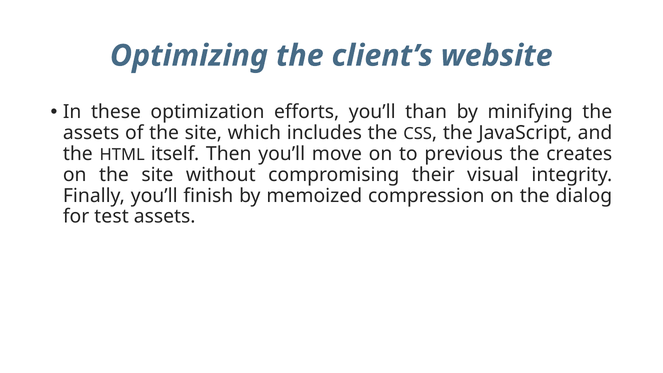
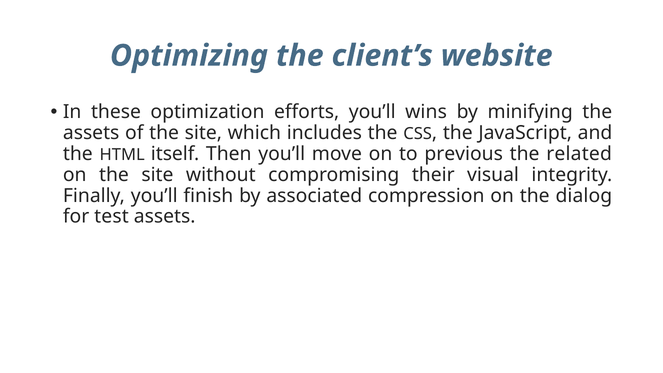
than: than -> wins
creates: creates -> related
memoized: memoized -> associated
